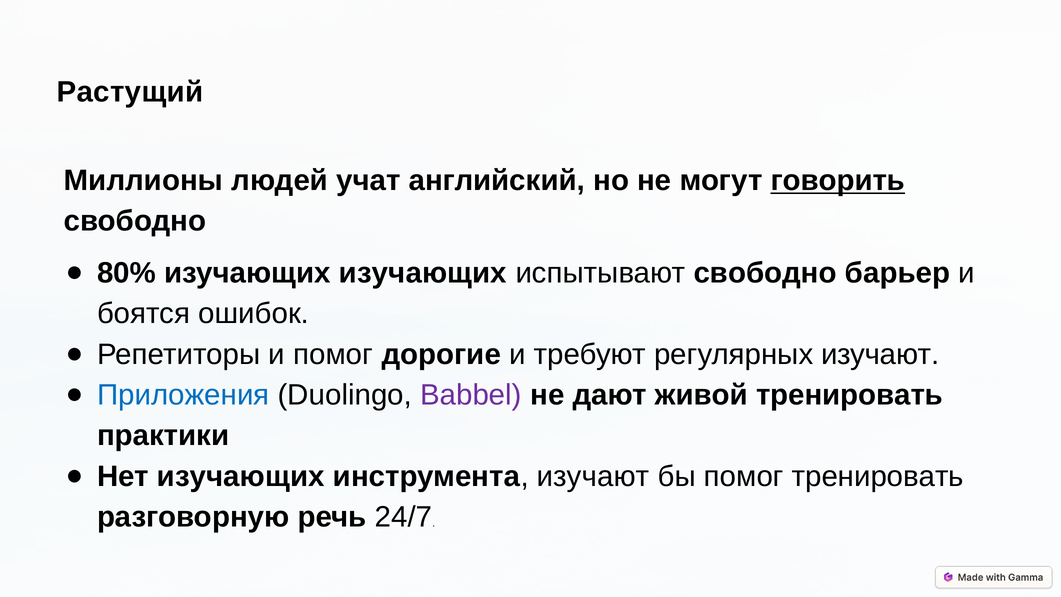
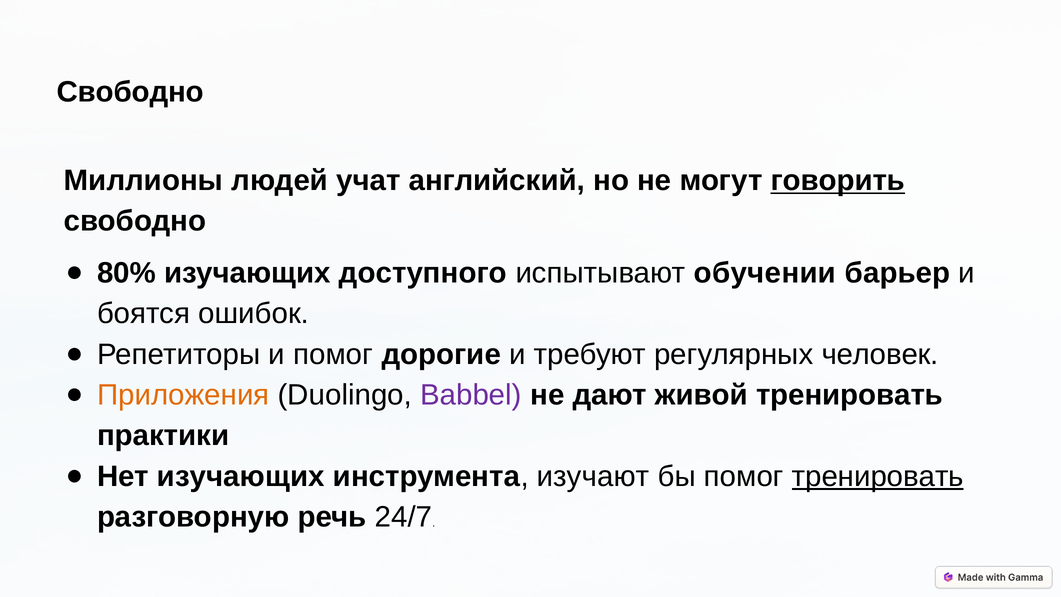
Растущий at (130, 92): Растущий -> Свободно
изучающих изучающих: изучающих -> доступного
испытывают свободно: свободно -> обучении
регулярных изучают: изучают -> человек
Приложения colour: blue -> orange
тренировать at (878, 476) underline: none -> present
